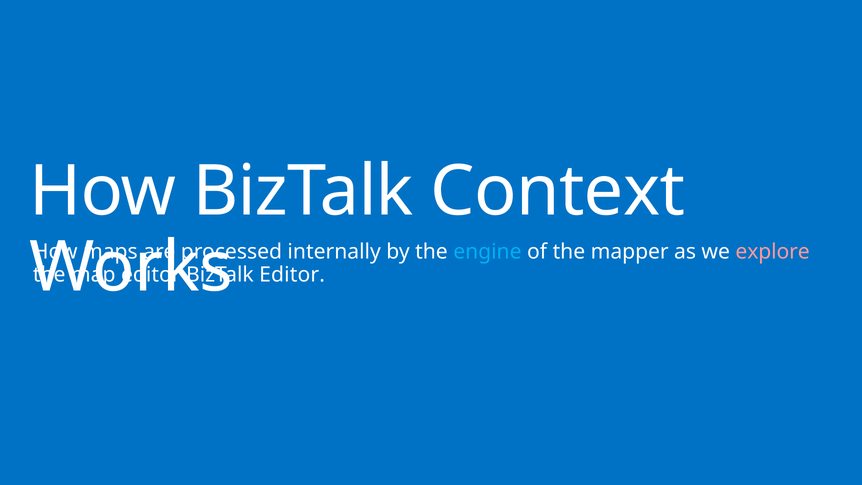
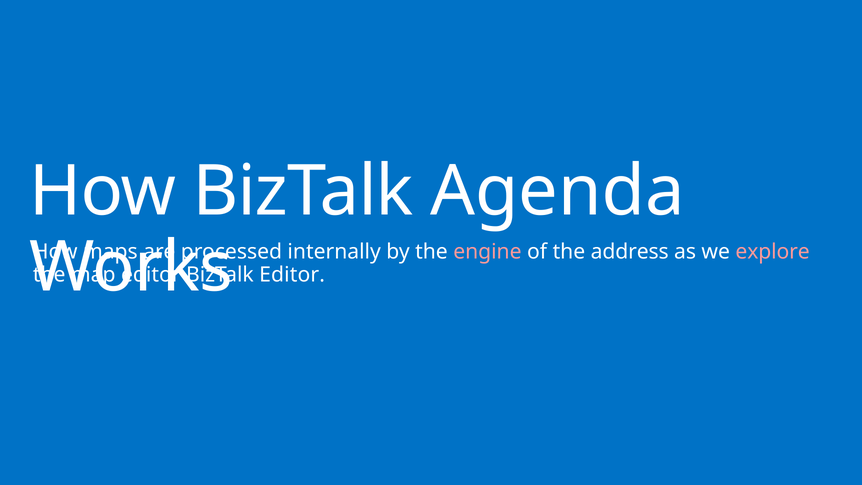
Context: Context -> Agenda
engine colour: light blue -> pink
mapper: mapper -> address
